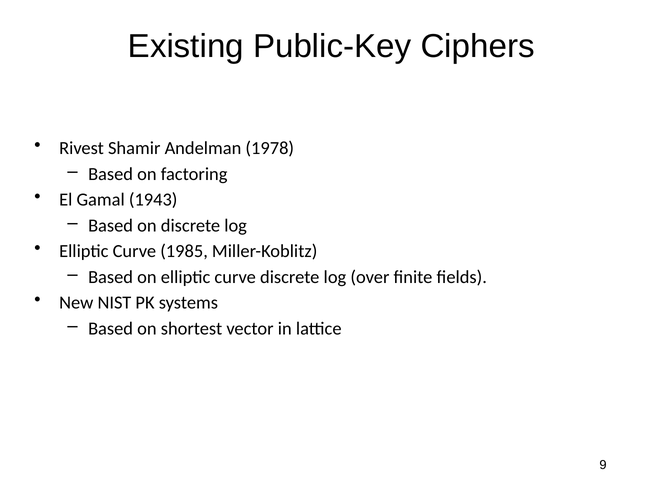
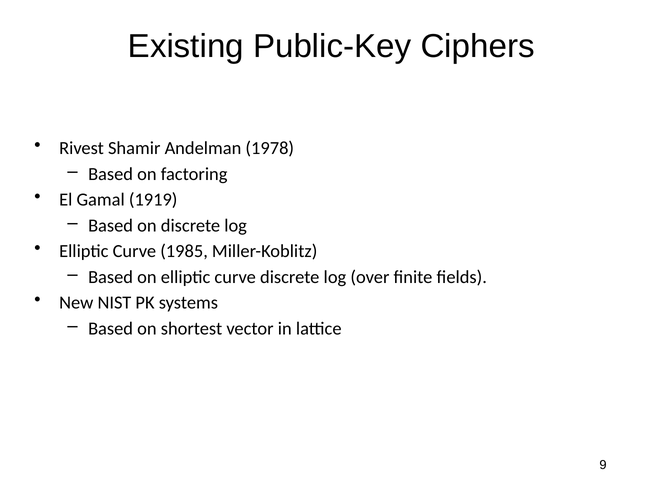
1943: 1943 -> 1919
